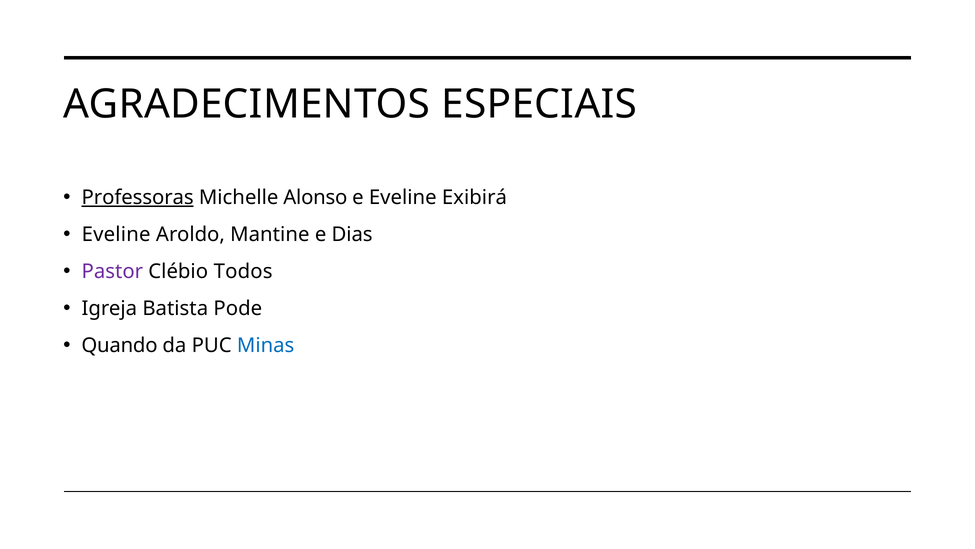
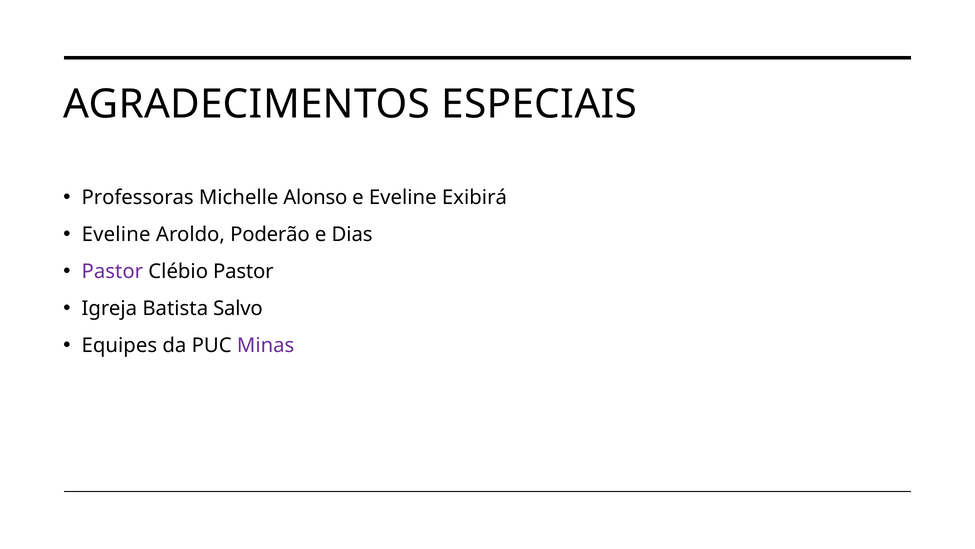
Professoras underline: present -> none
Mantine: Mantine -> Poderão
Clébio Todos: Todos -> Pastor
Pode: Pode -> Salvo
Quando: Quando -> Equipes
Minas colour: blue -> purple
